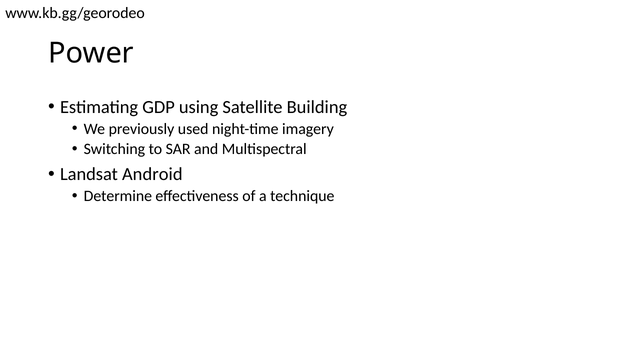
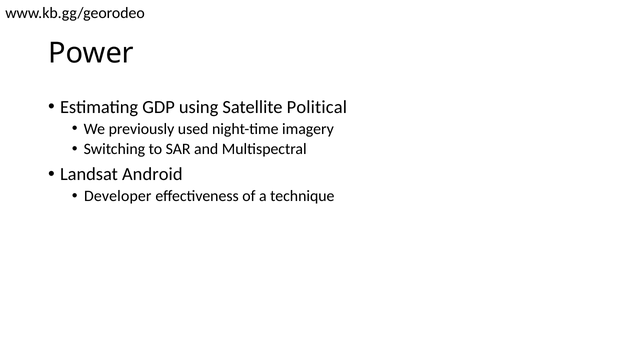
Building: Building -> Political
Determine: Determine -> Developer
